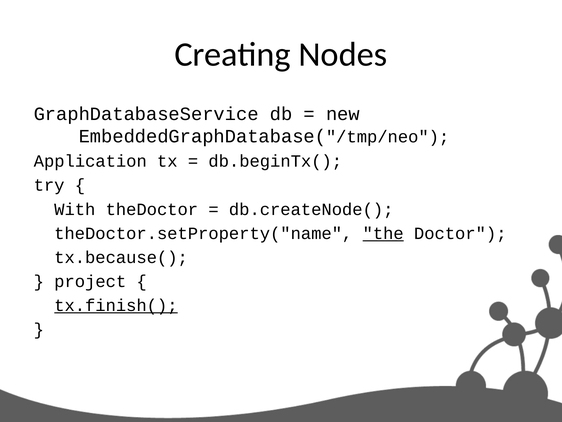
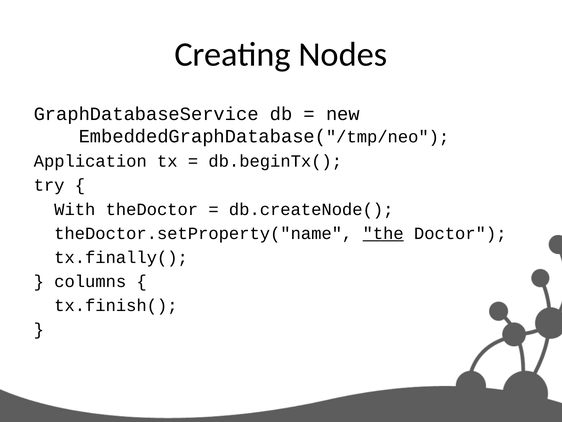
tx.because(: tx.because( -> tx.finally(
project: project -> columns
tx.finish( underline: present -> none
